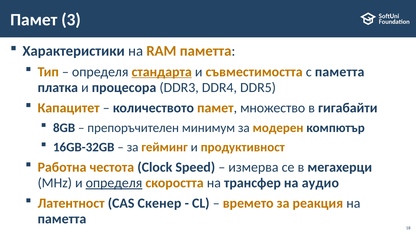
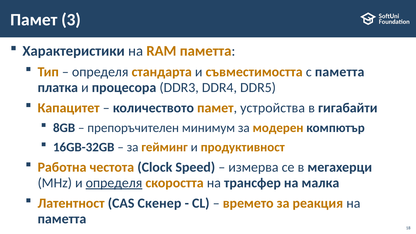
стандарта underline: present -> none
множество: множество -> устройства
аудио: аудио -> малка
